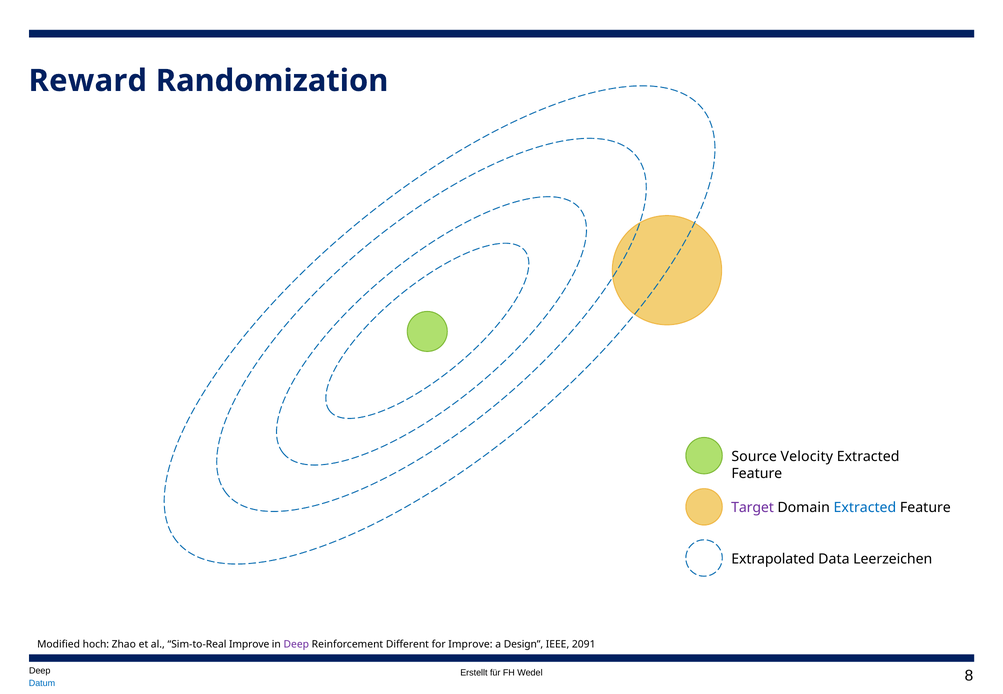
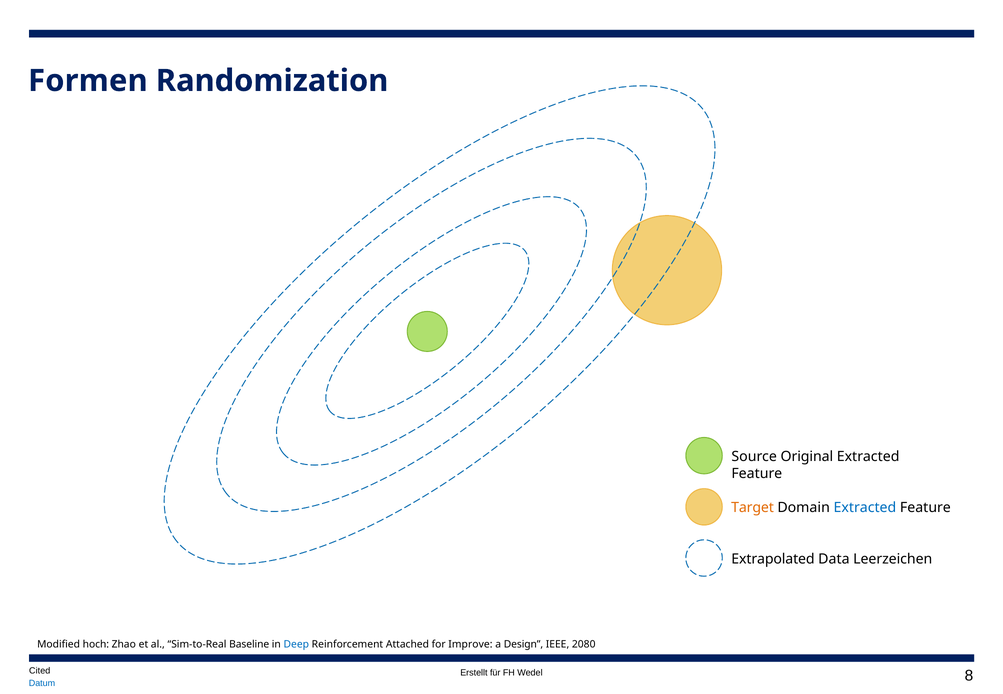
Reward: Reward -> Formen
Velocity: Velocity -> Original
Target colour: purple -> orange
Sim-to-Real Improve: Improve -> Baseline
Deep at (296, 645) colour: purple -> blue
Different: Different -> Attached
2091: 2091 -> 2080
Deep at (40, 671): Deep -> Cited
